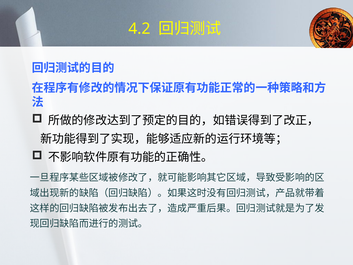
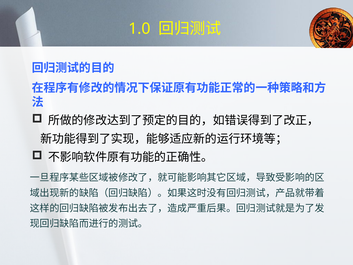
4.2: 4.2 -> 1.0
